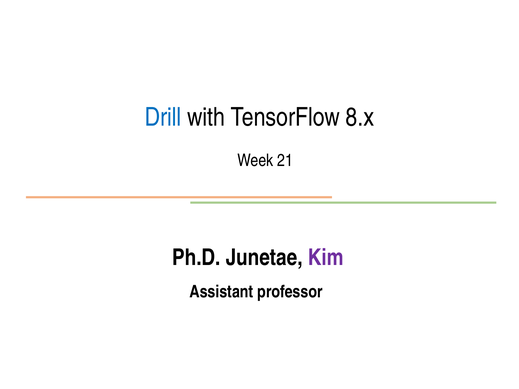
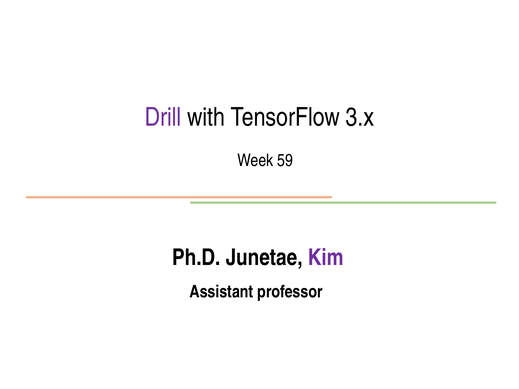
Drill colour: blue -> purple
8.x: 8.x -> 3.x
21: 21 -> 59
